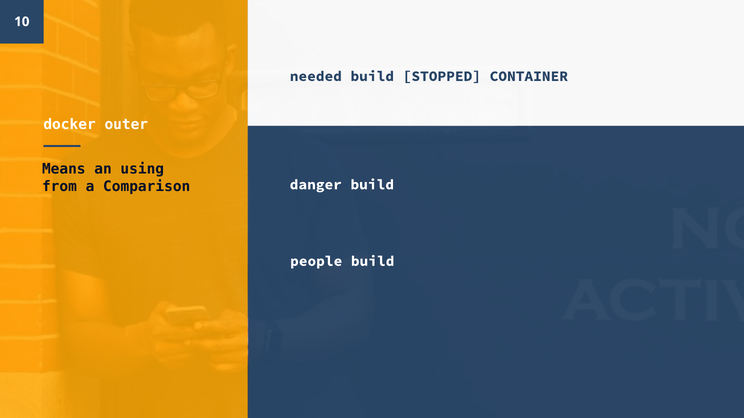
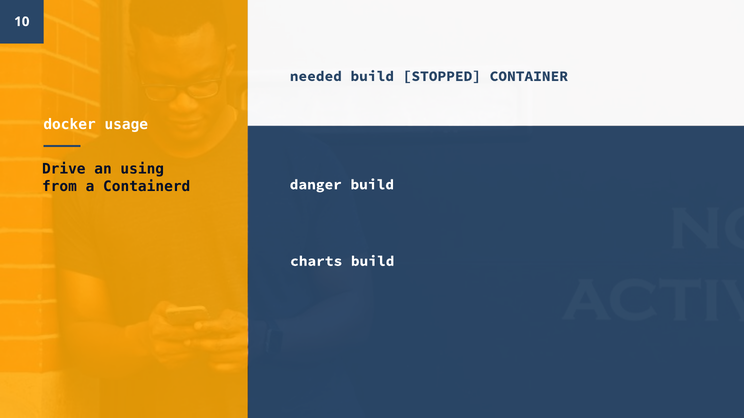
outer: outer -> usage
Means: Means -> Drive
Comparison: Comparison -> Containerd
people: people -> charts
